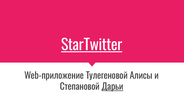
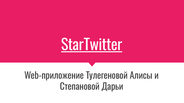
Дарьи underline: present -> none
